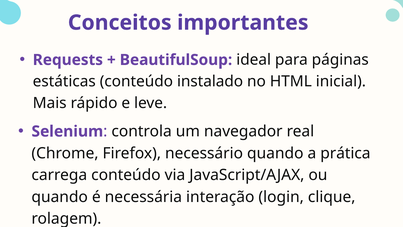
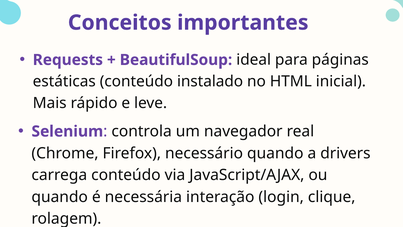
prática: prática -> drivers
